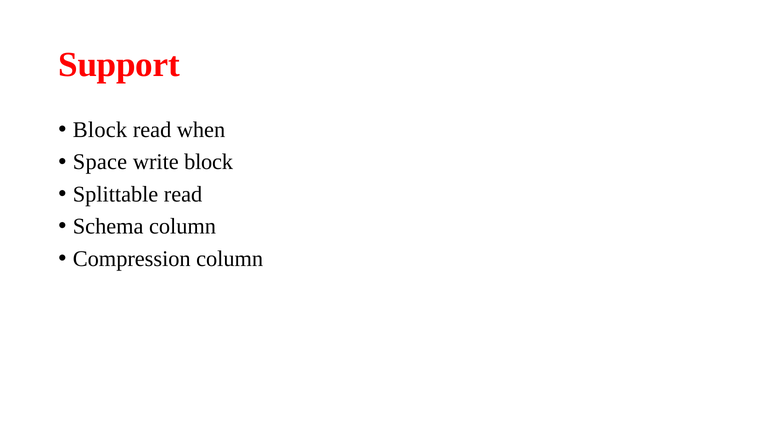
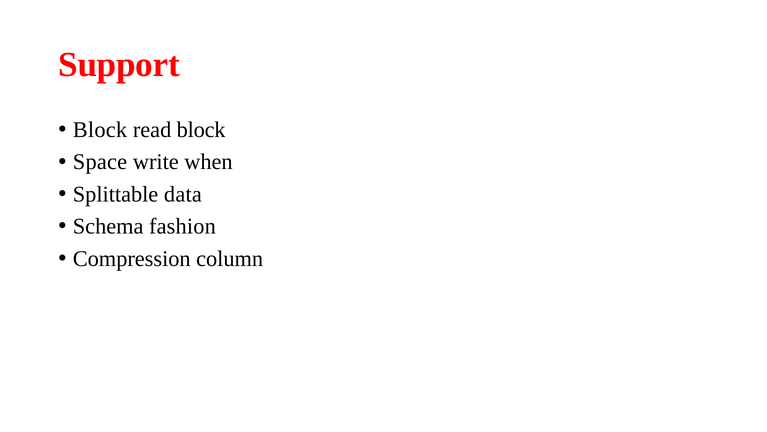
read when: when -> block
write block: block -> when
Splittable read: read -> data
Schema column: column -> fashion
